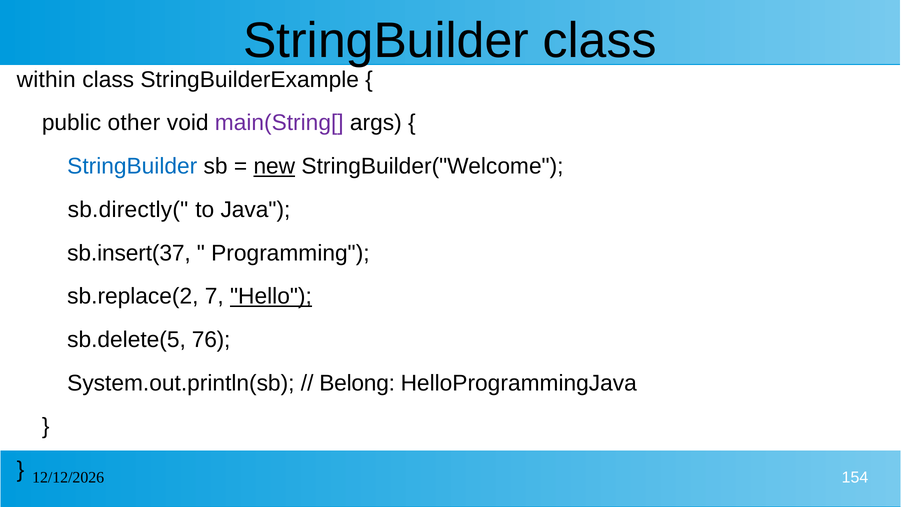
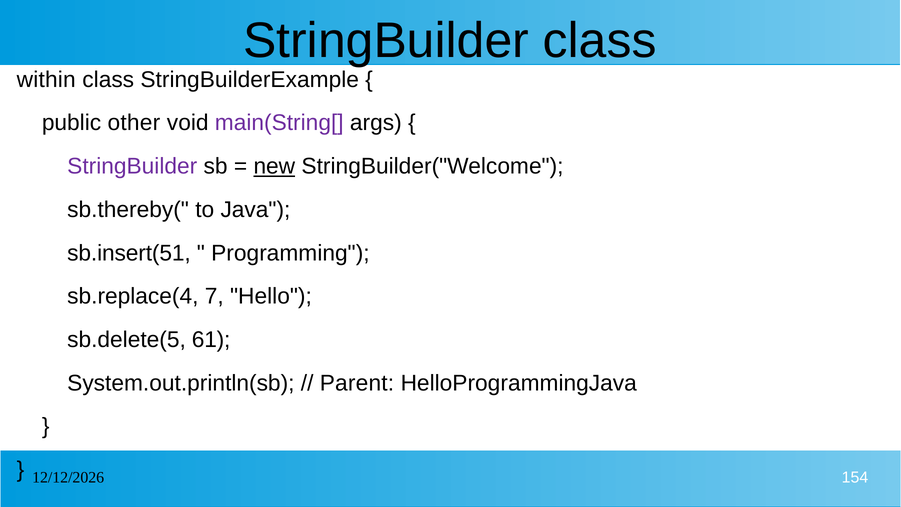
StringBuilder at (132, 166) colour: blue -> purple
sb.directly(: sb.directly( -> sb.thereby(
sb.insert(37: sb.insert(37 -> sb.insert(51
sb.replace(2: sb.replace(2 -> sb.replace(4
Hello underline: present -> none
76: 76 -> 61
Belong: Belong -> Parent
